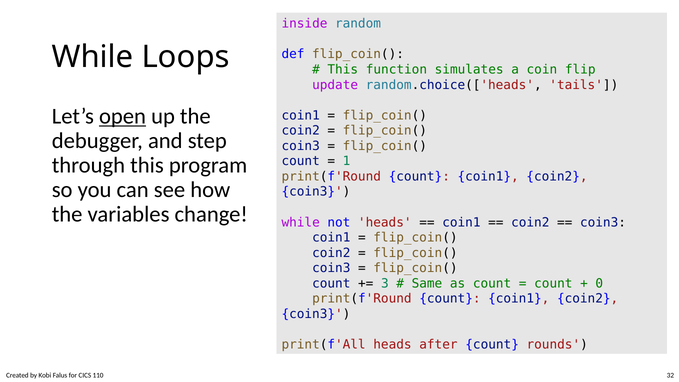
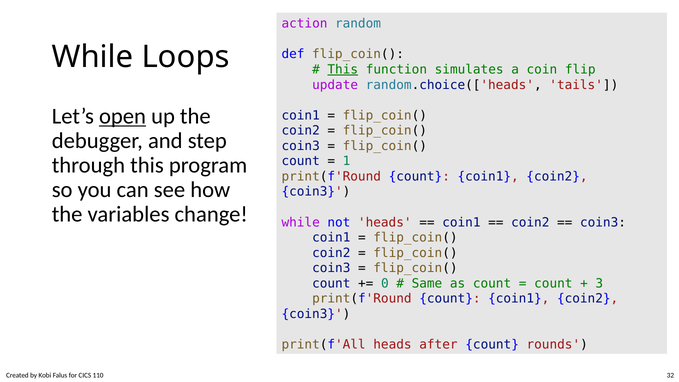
inside: inside -> action
This at (343, 70) underline: none -> present
3: 3 -> 0
0: 0 -> 3
